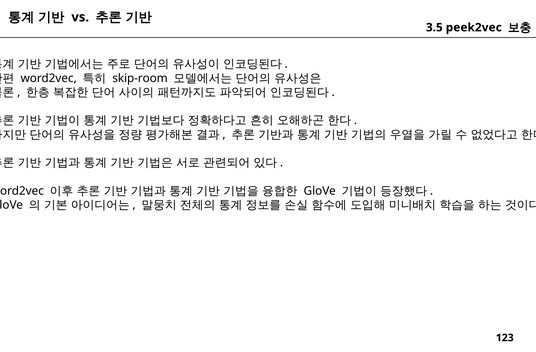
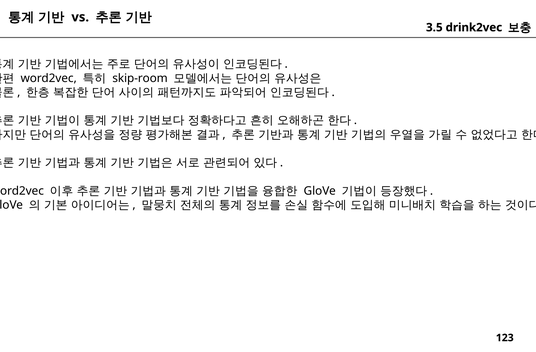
peek2vec: peek2vec -> drink2vec
